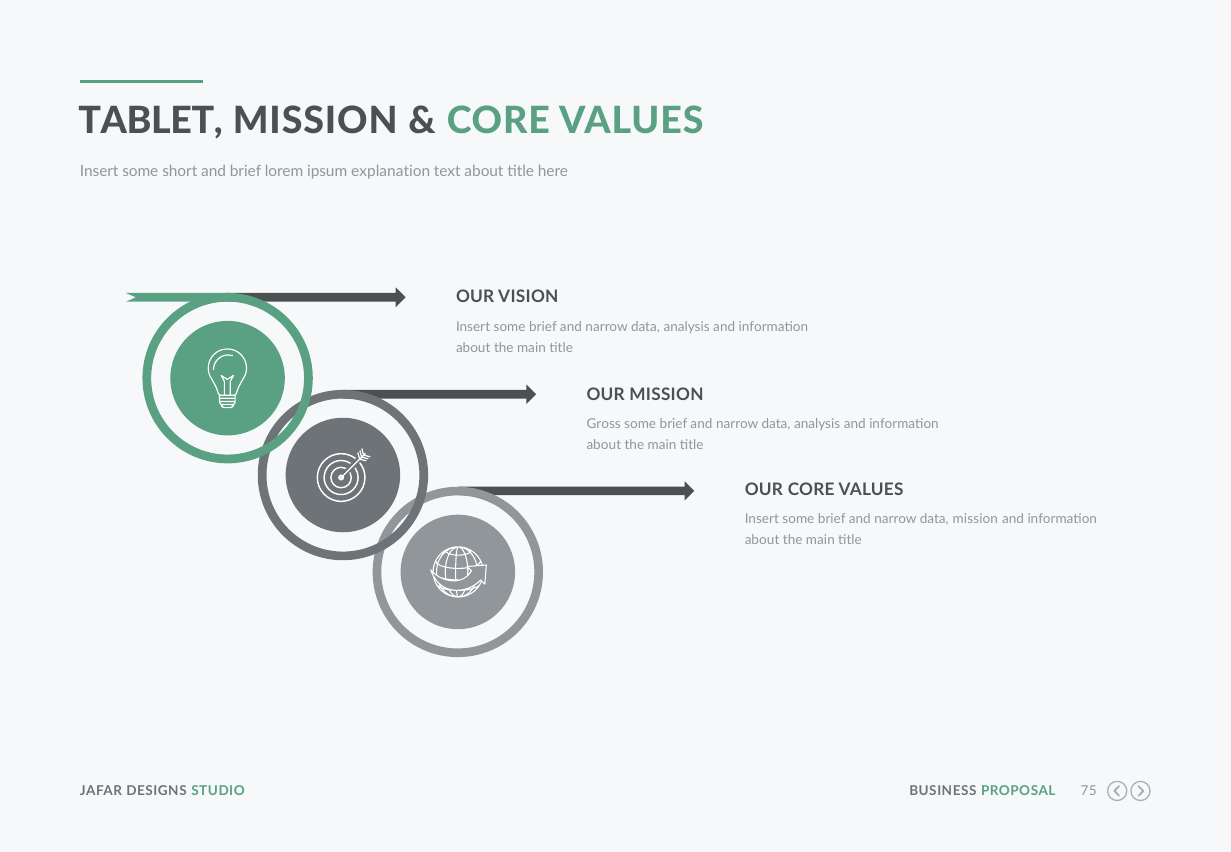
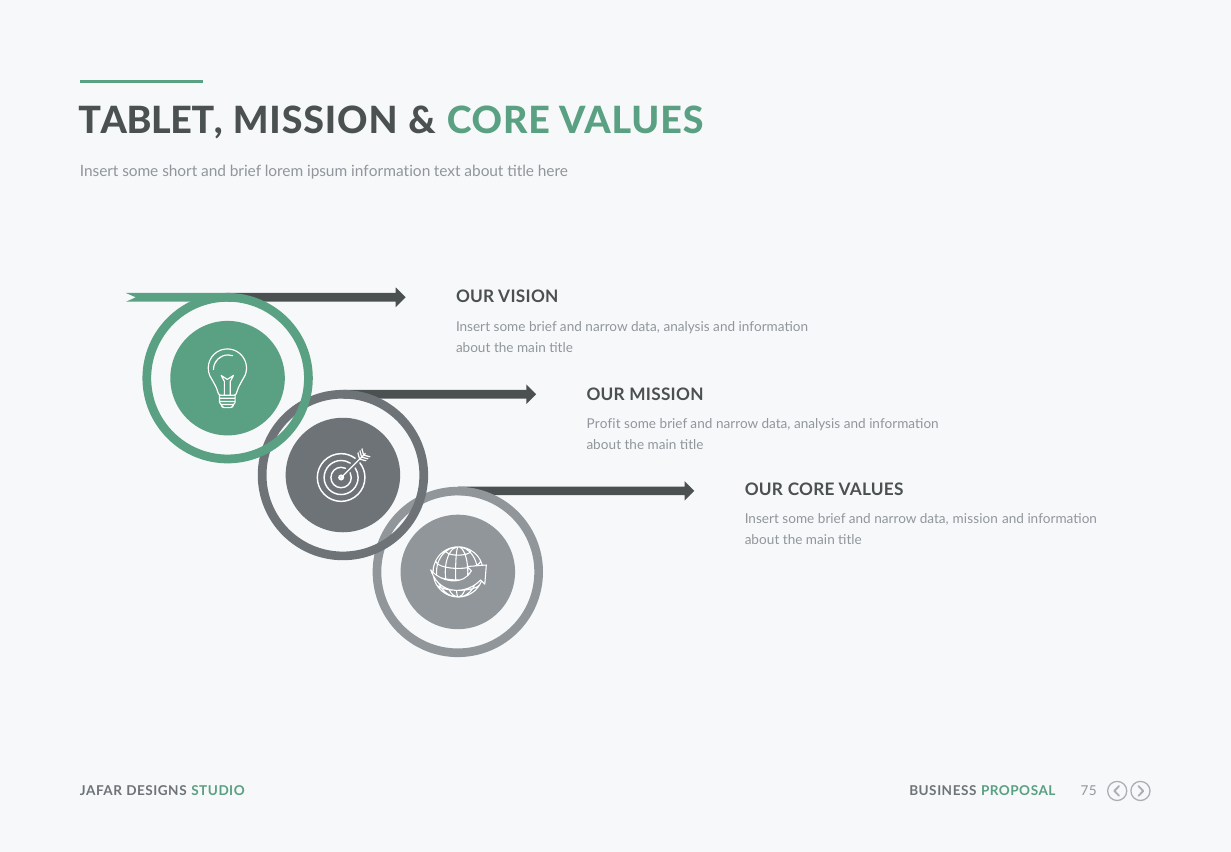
ipsum explanation: explanation -> information
Gross: Gross -> Profit
